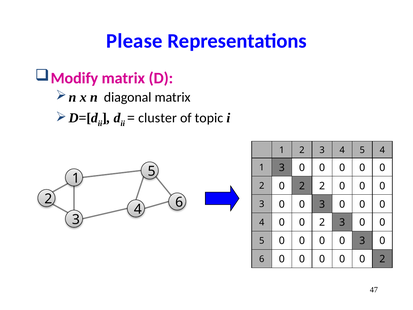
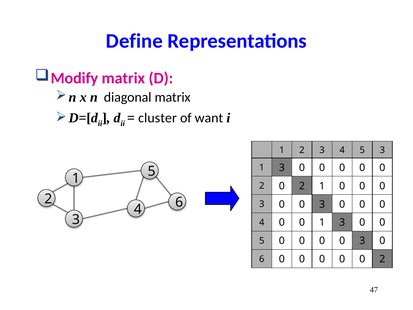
Please: Please -> Define
topic: topic -> want
4 5 4: 4 -> 3
2 2: 2 -> 1
4 0 0 2: 2 -> 1
